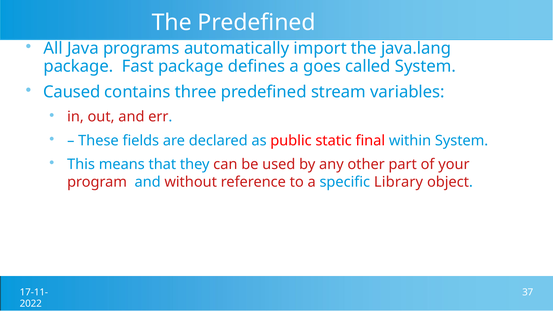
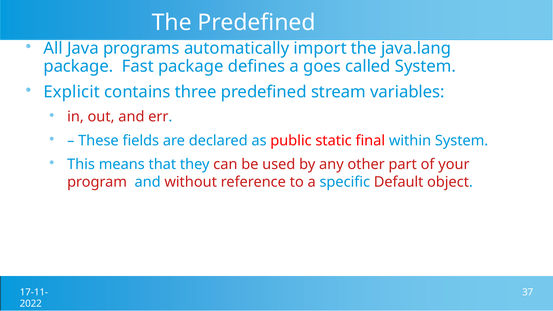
Caused: Caused -> Explicit
Library: Library -> Default
